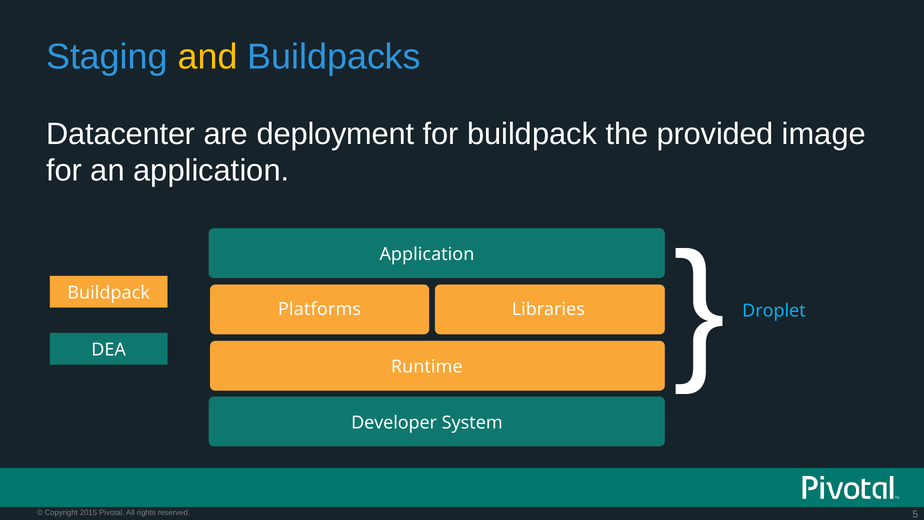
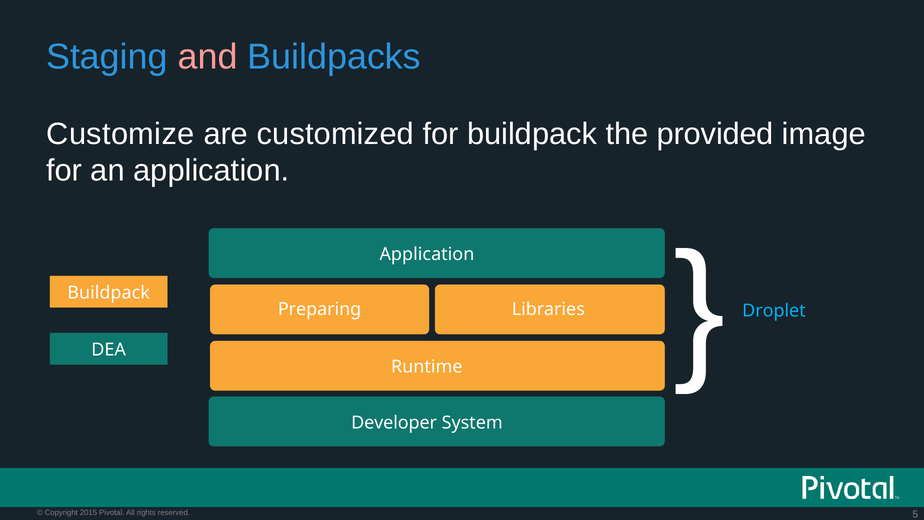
and colour: yellow -> pink
Datacenter: Datacenter -> Customize
deployment: deployment -> customized
Platforms: Platforms -> Preparing
